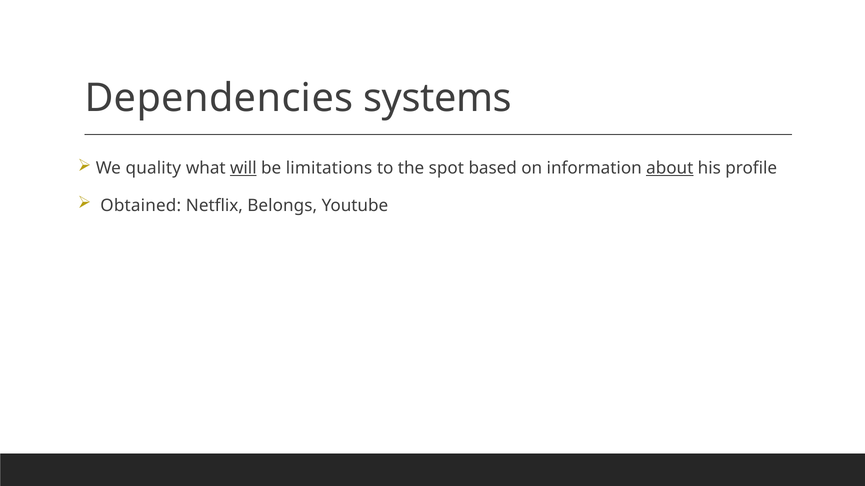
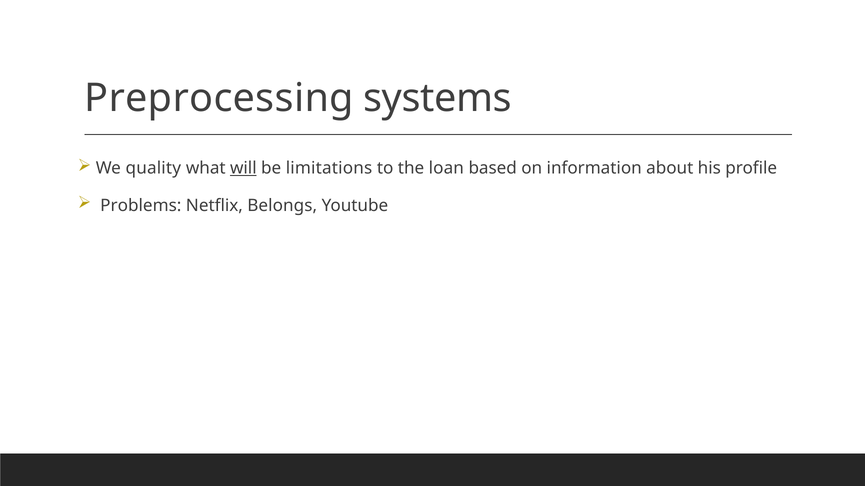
Dependencies: Dependencies -> Preprocessing
spot: spot -> loan
about underline: present -> none
Obtained: Obtained -> Problems
